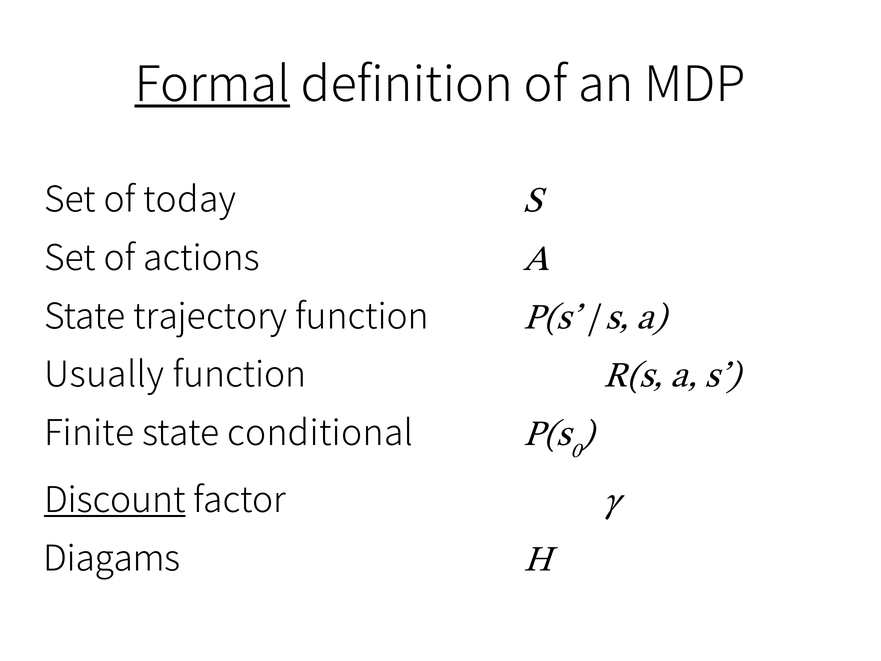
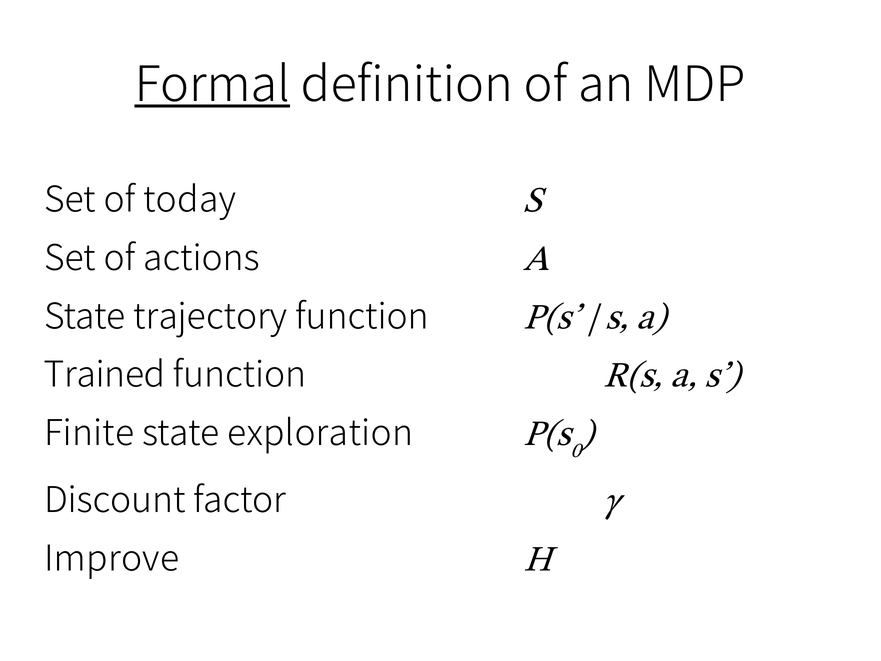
Usually: Usually -> Trained
conditional: conditional -> exploration
Discount underline: present -> none
Diagams: Diagams -> Improve
